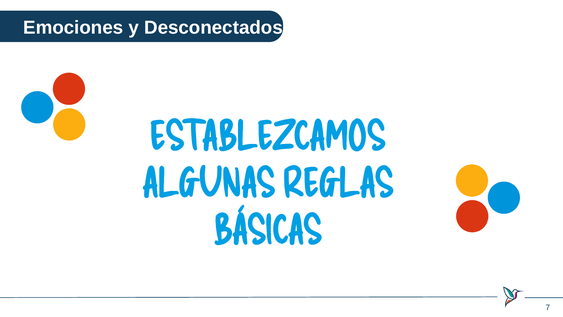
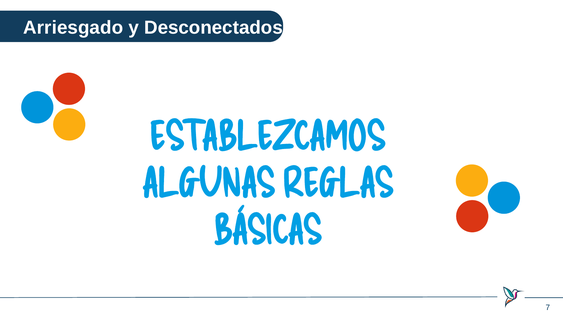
Emociones: Emociones -> Arriesgado
